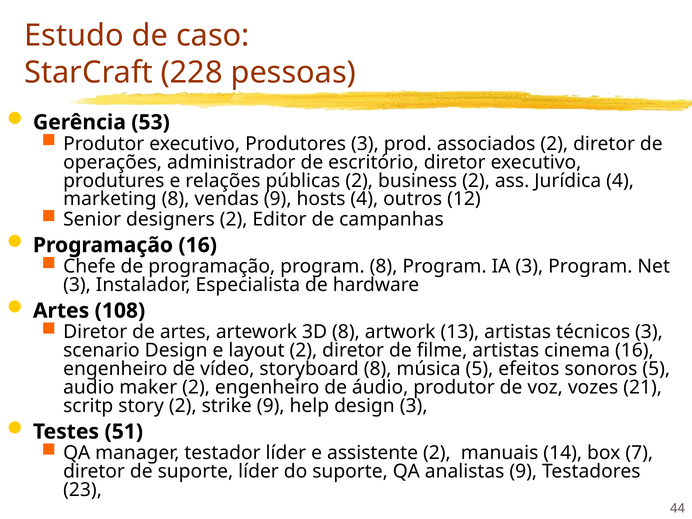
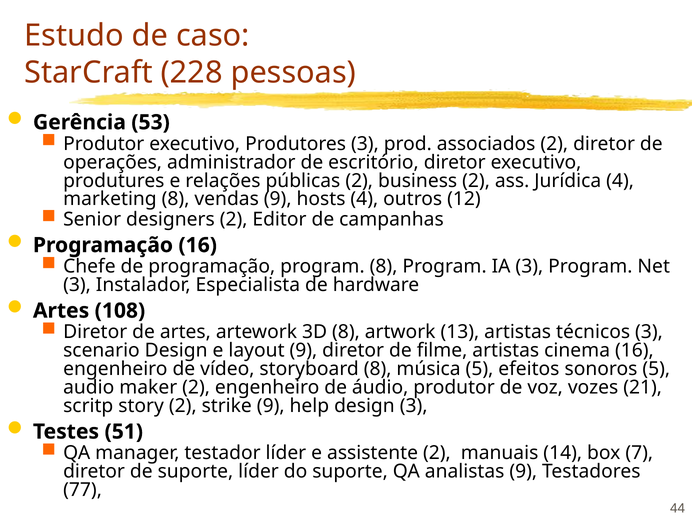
layout 2: 2 -> 9
23: 23 -> 77
